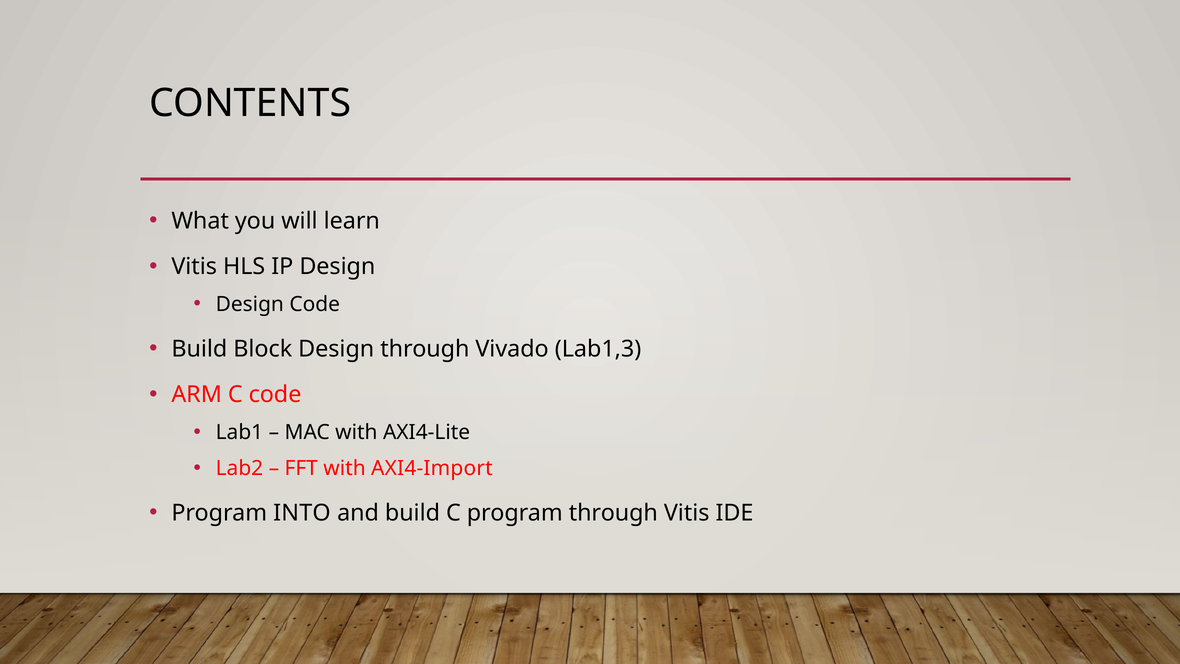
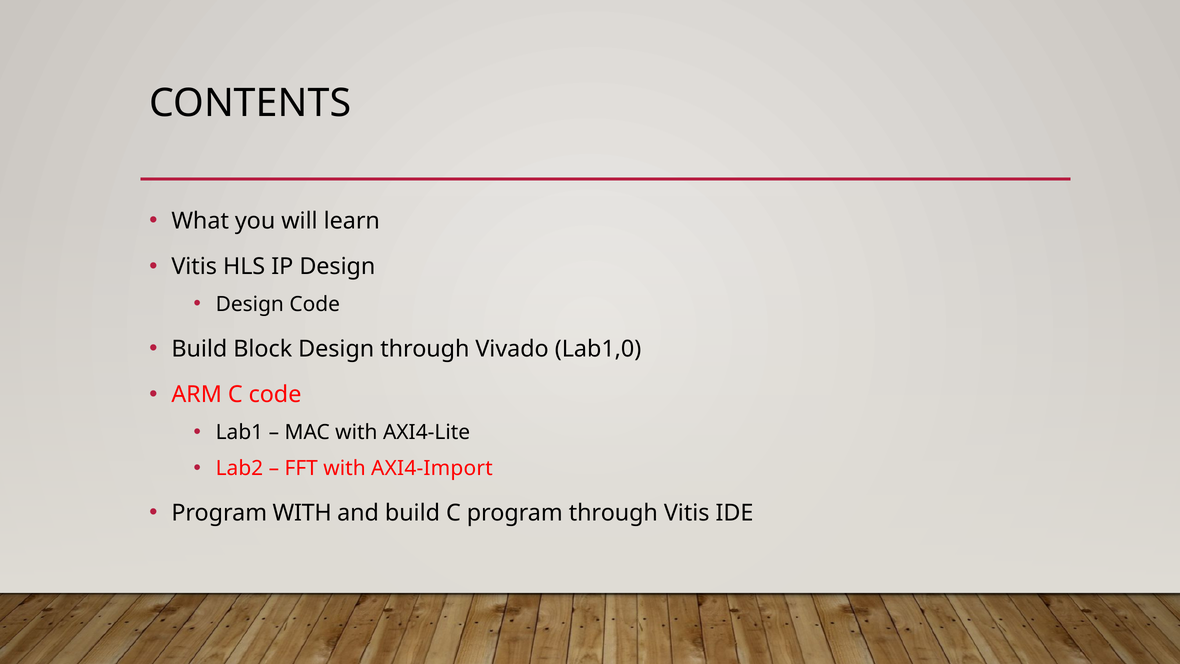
Lab1,3: Lab1,3 -> Lab1,0
Program INTO: INTO -> WITH
